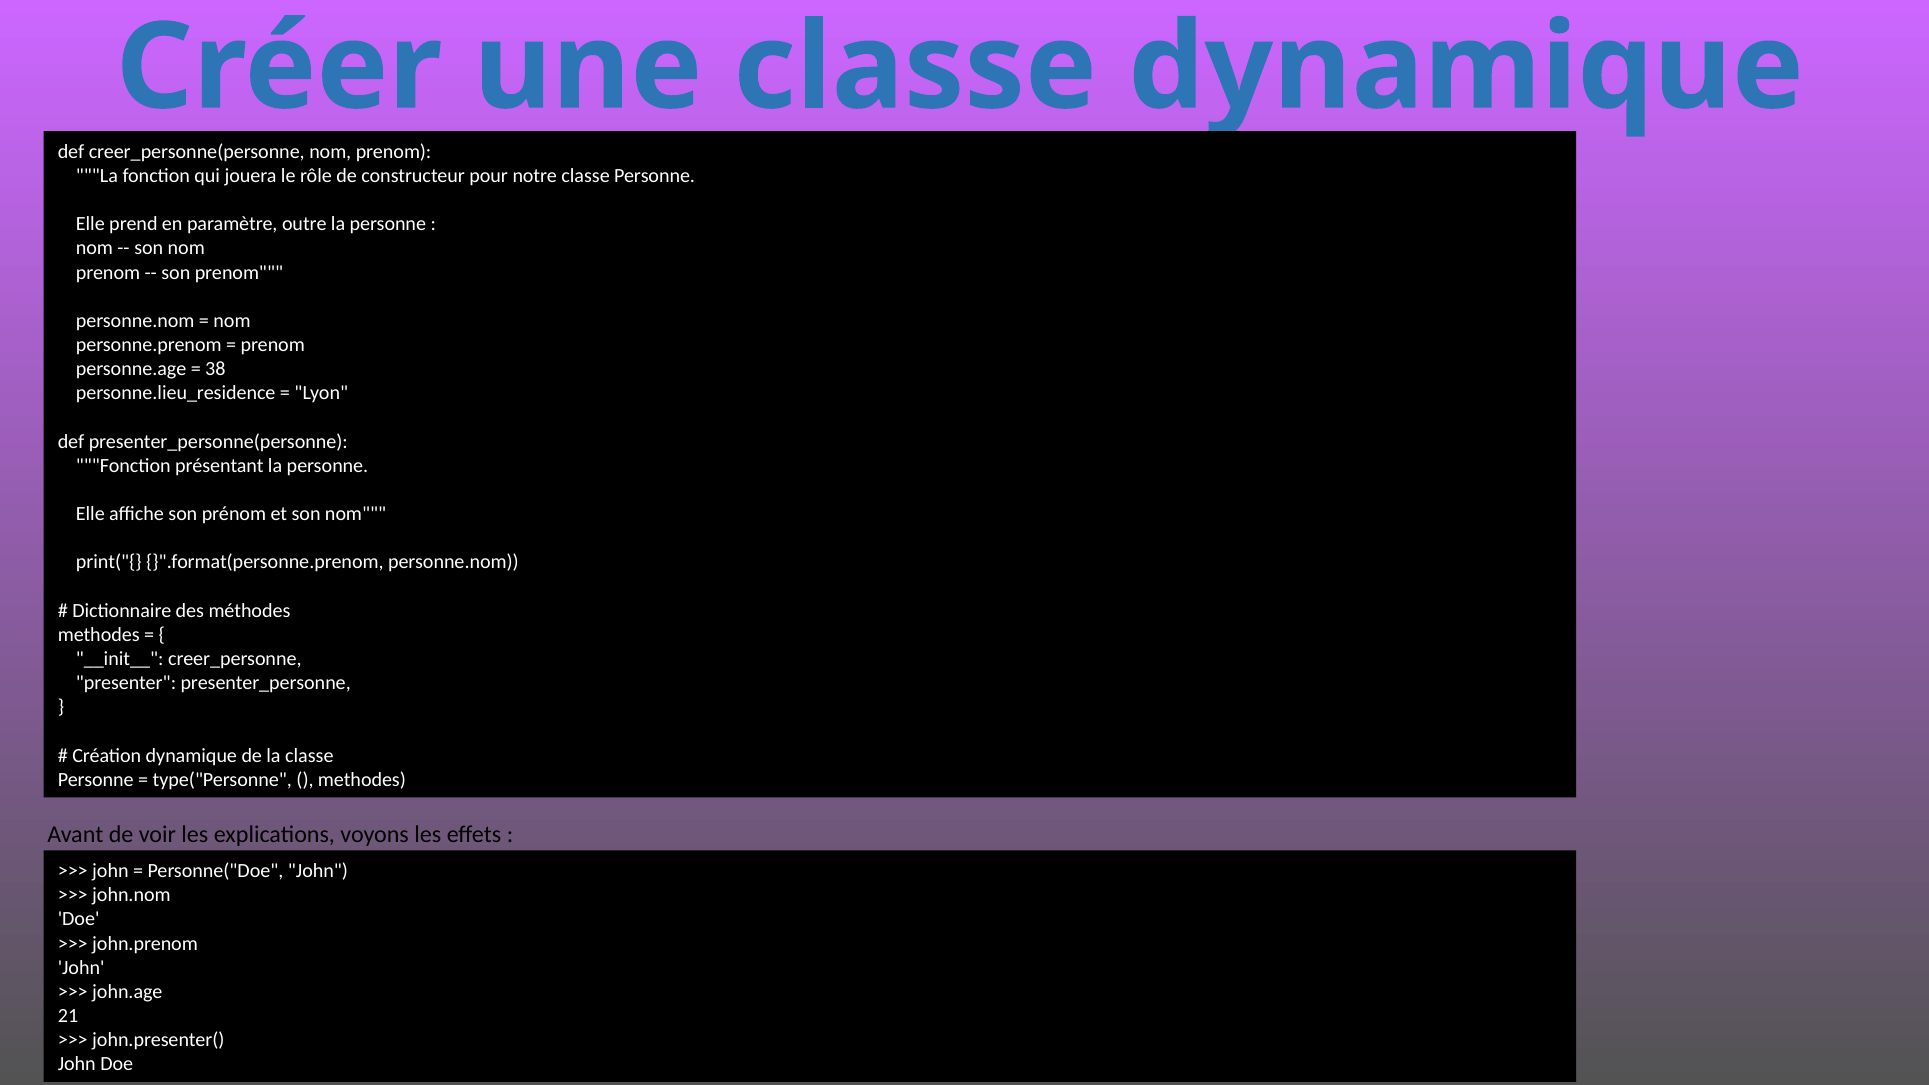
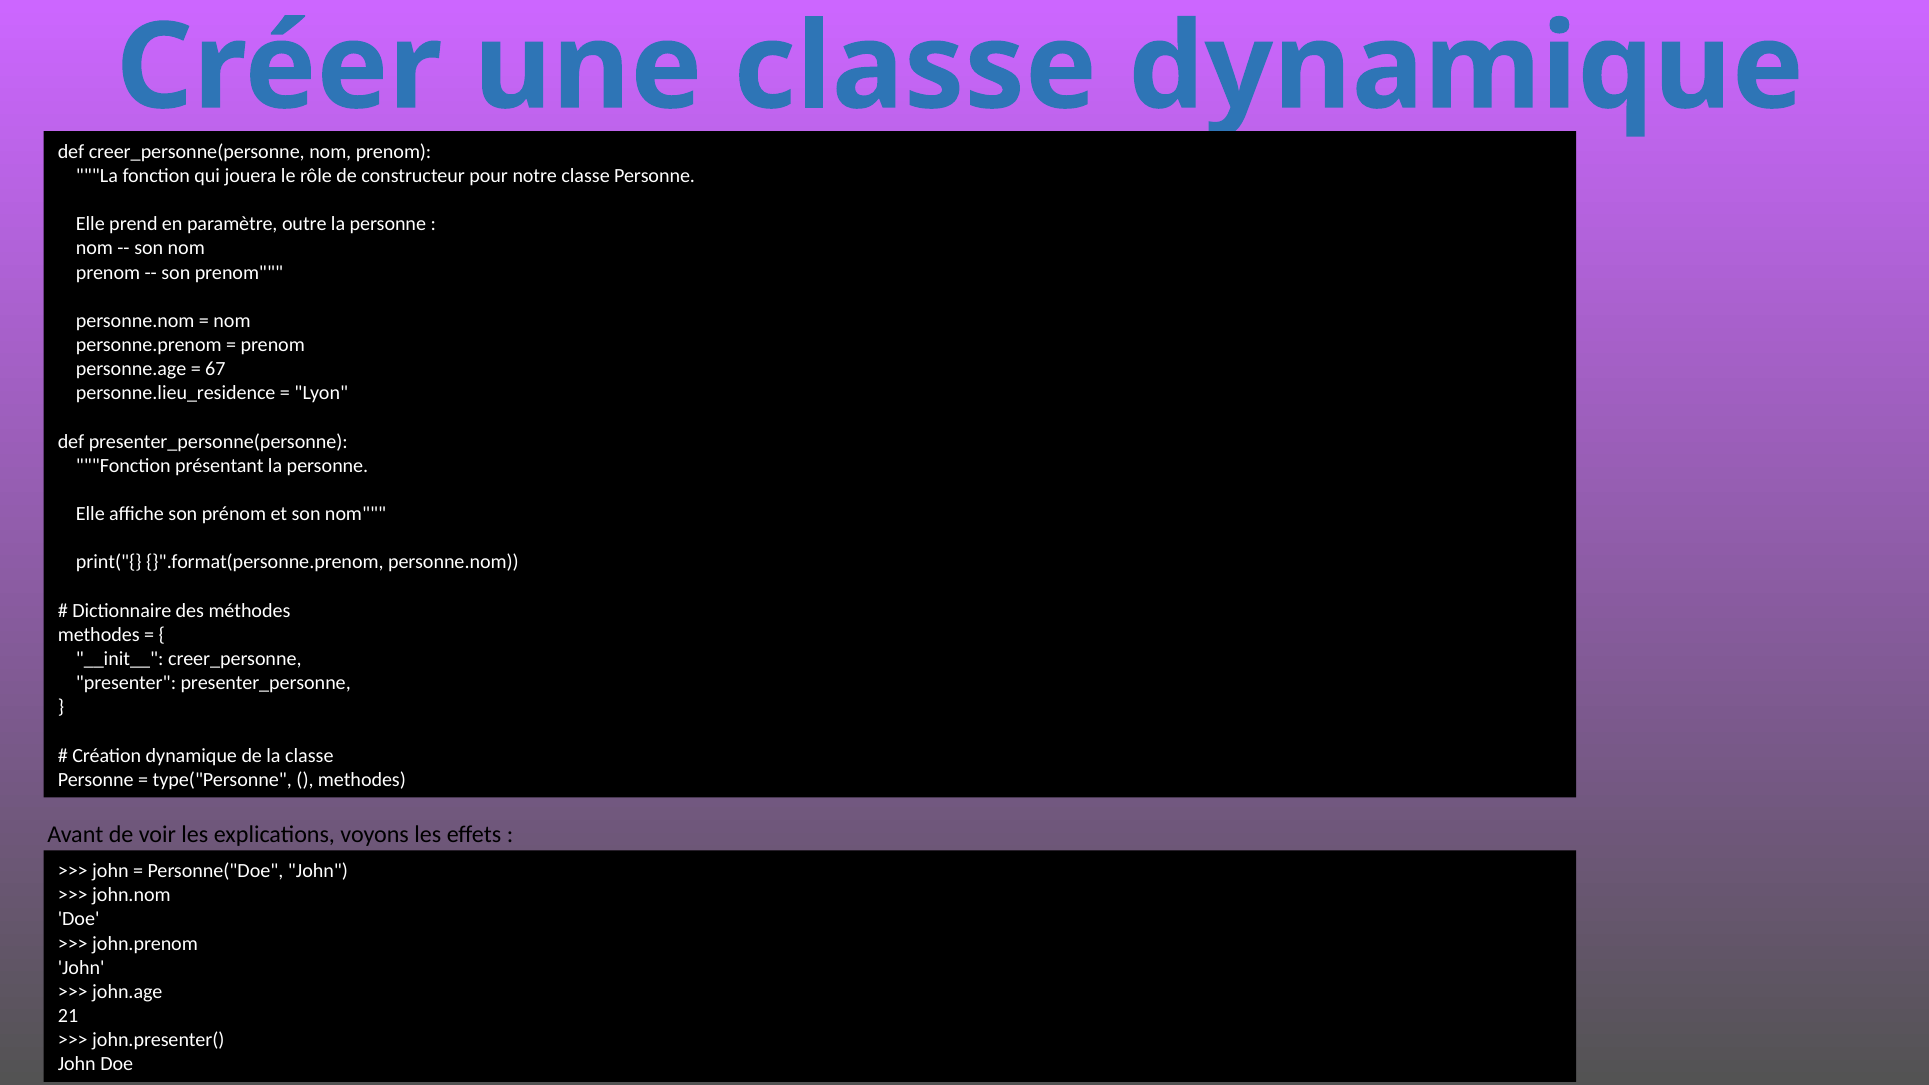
38: 38 -> 67
